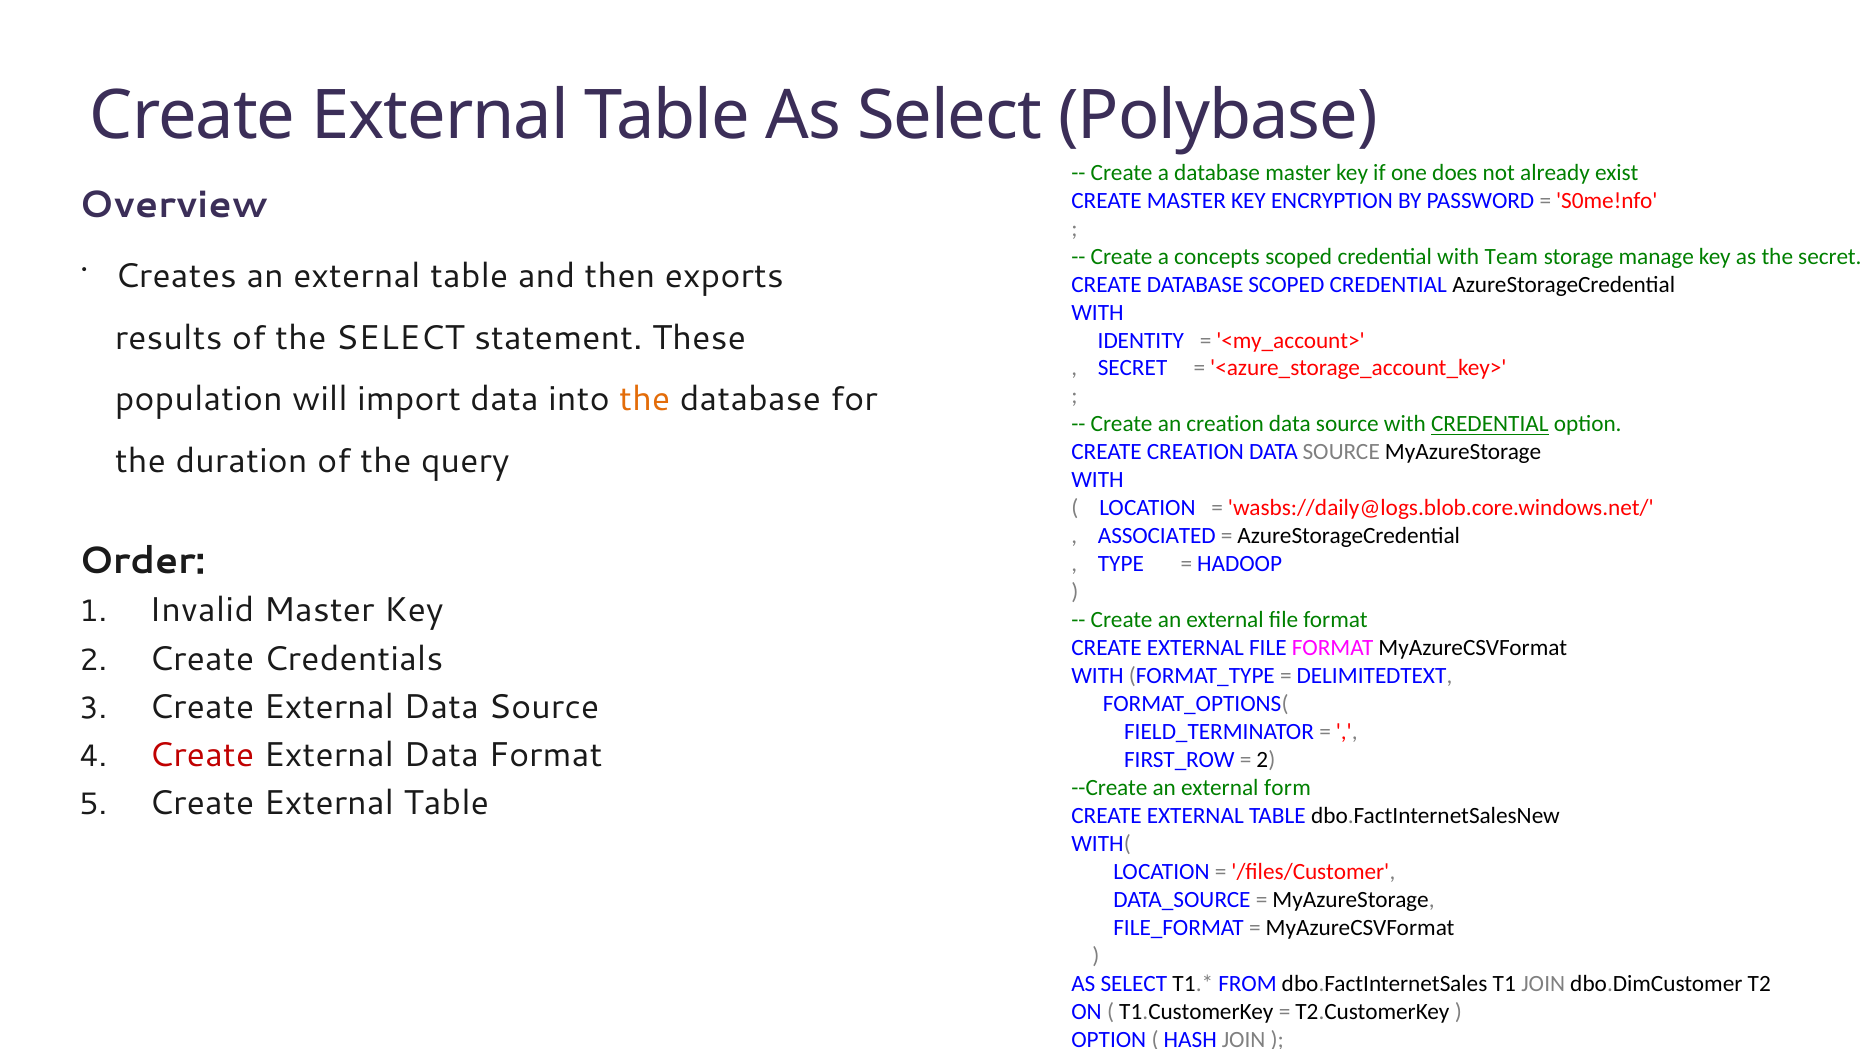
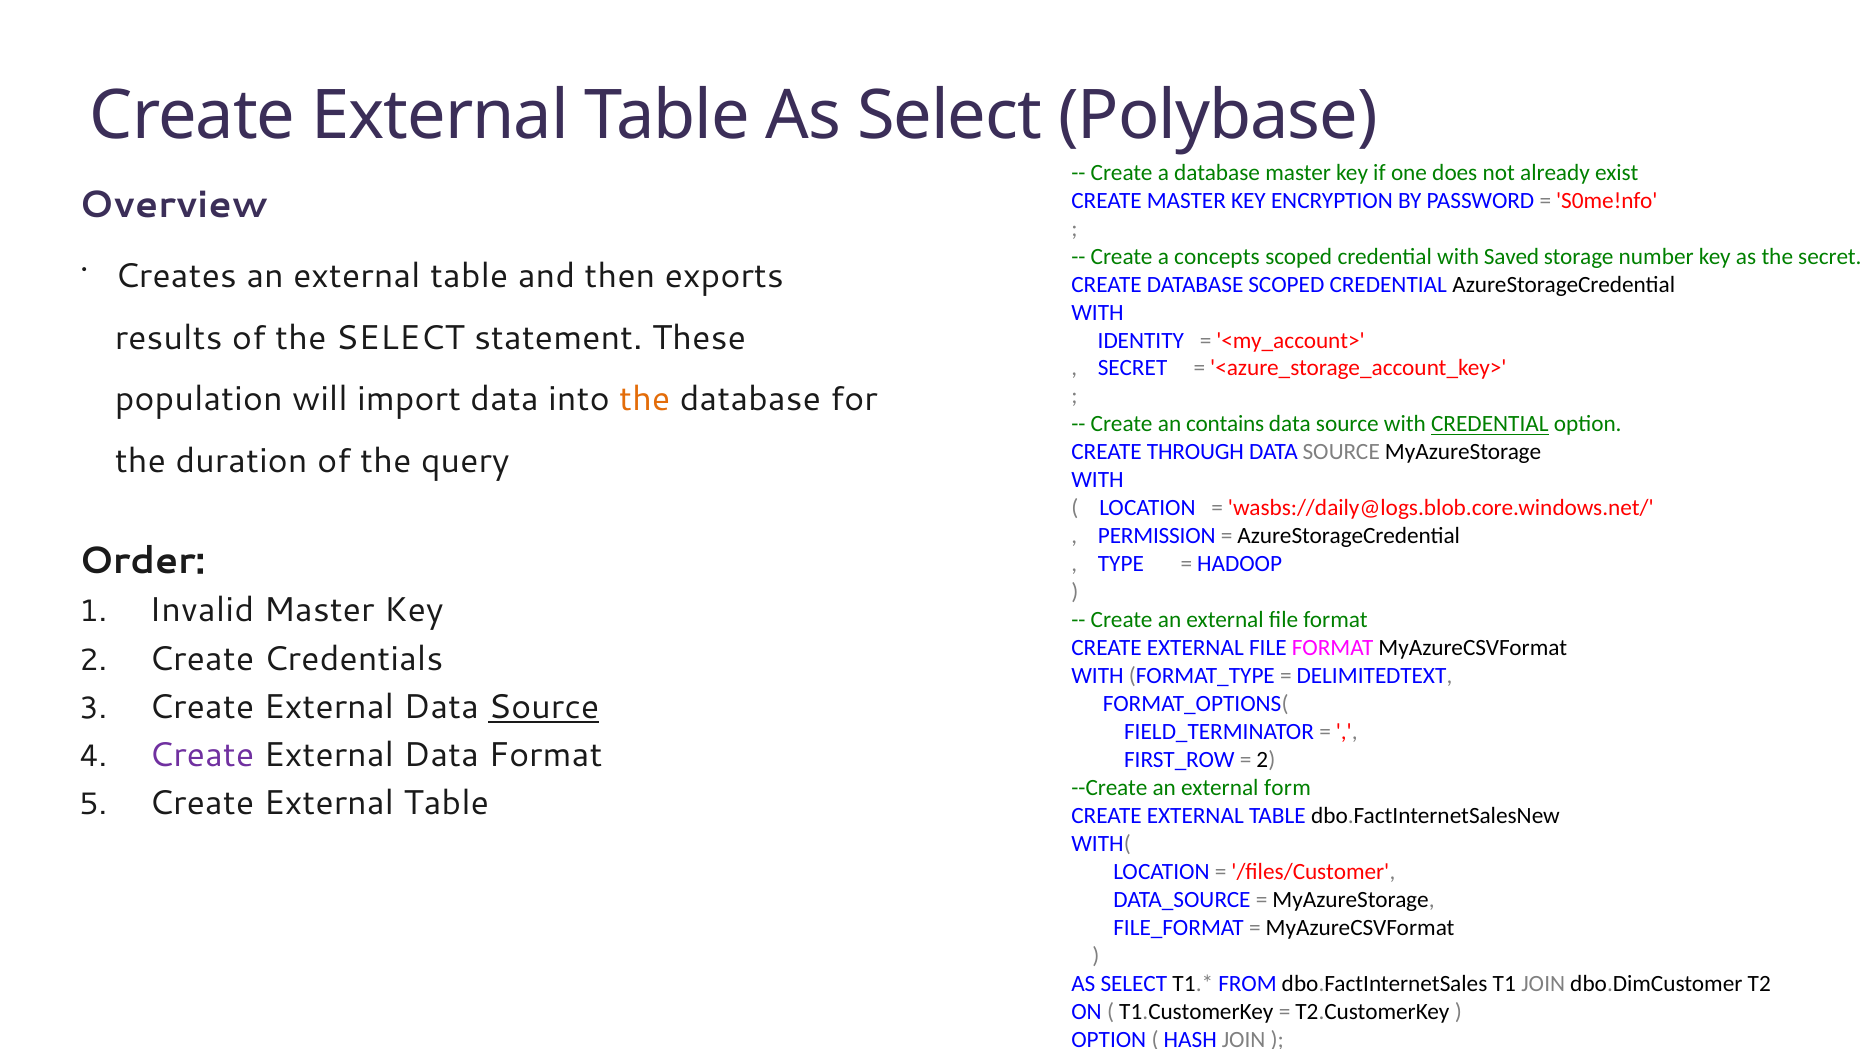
Team: Team -> Saved
manage: manage -> number
an creation: creation -> contains
CREATE CREATION: CREATION -> THROUGH
ASSOCIATED: ASSOCIATED -> PERMISSION
Source at (544, 706) underline: none -> present
Create at (202, 754) colour: red -> purple
